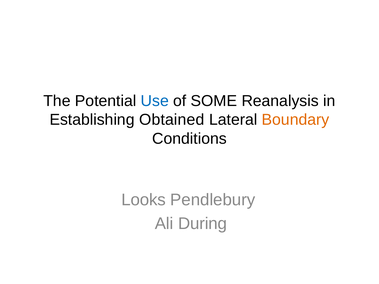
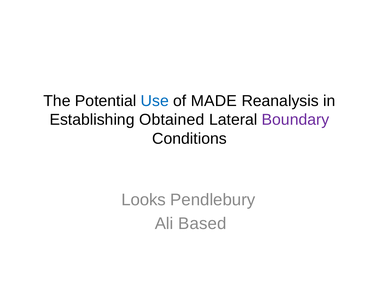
SOME: SOME -> MADE
Boundary colour: orange -> purple
During: During -> Based
